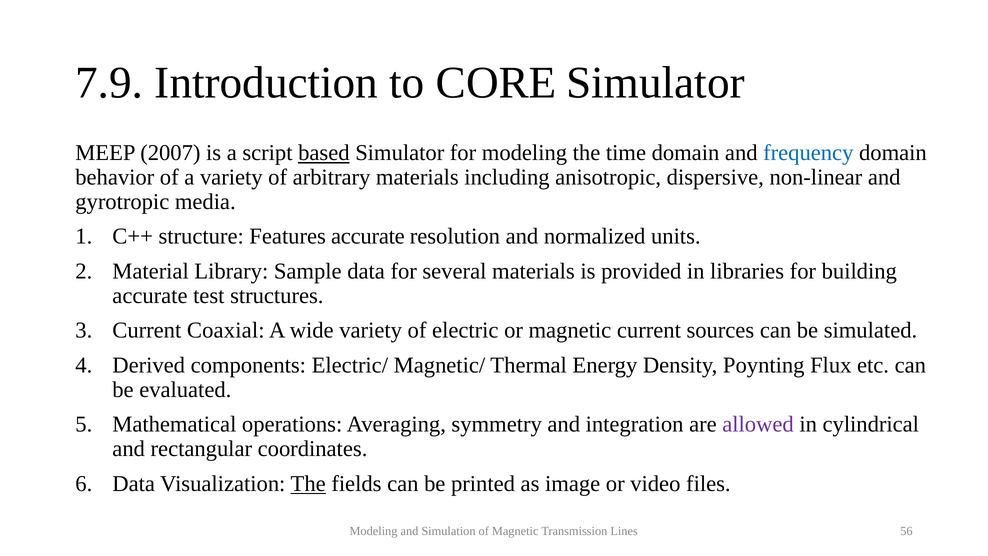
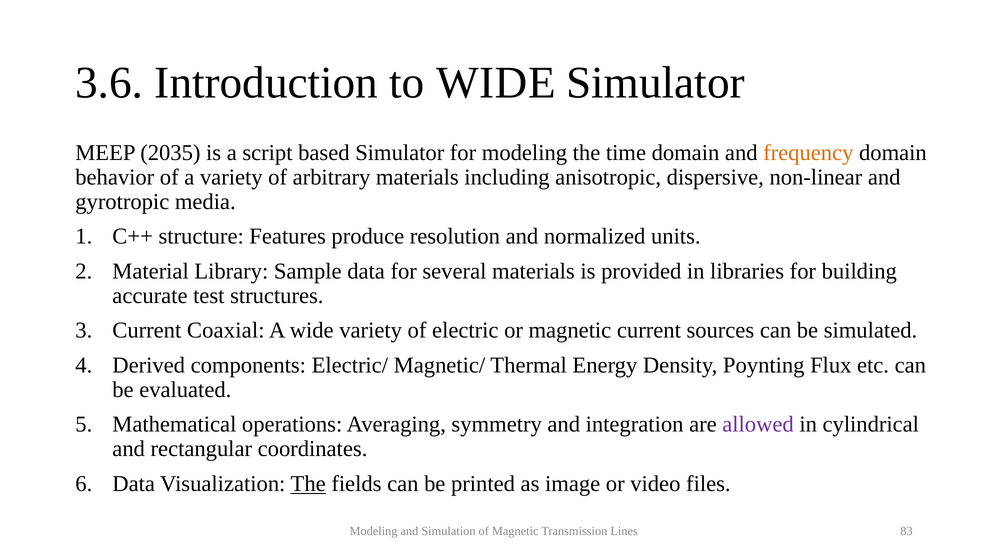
7.9: 7.9 -> 3.6
to CORE: CORE -> WIDE
2007: 2007 -> 2035
based underline: present -> none
frequency colour: blue -> orange
Features accurate: accurate -> produce
56: 56 -> 83
